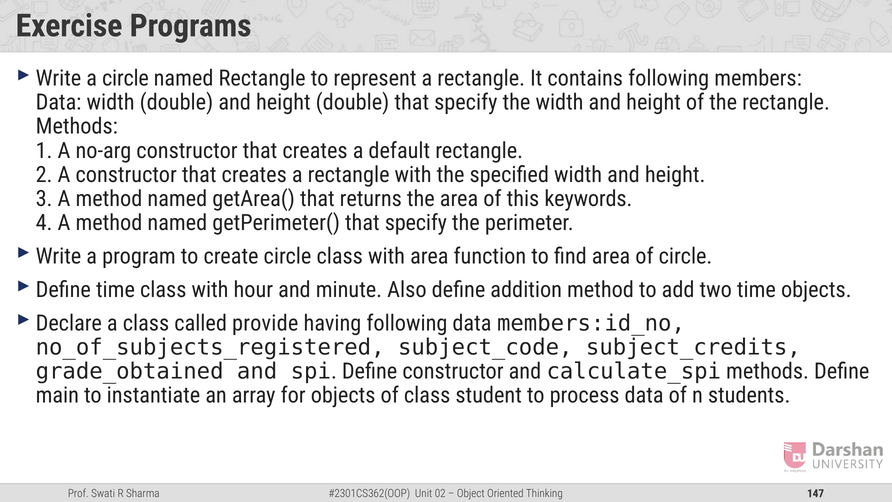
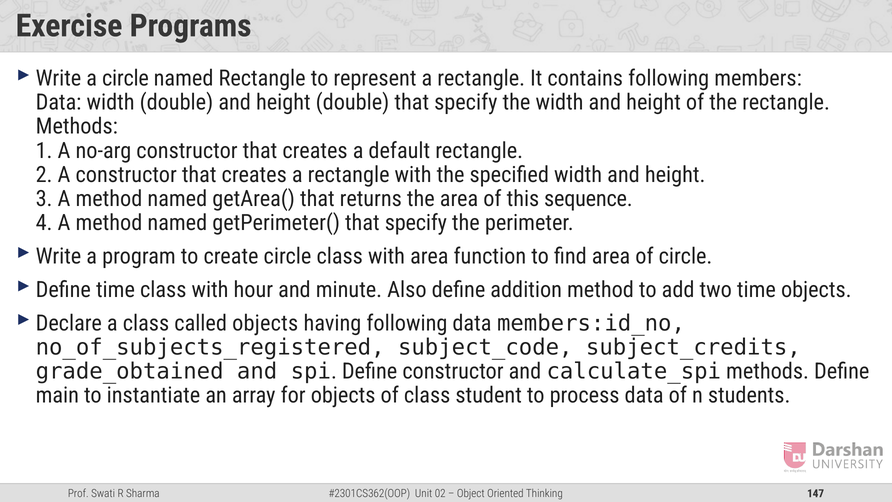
keywords: keywords -> sequence
called provide: provide -> objects
